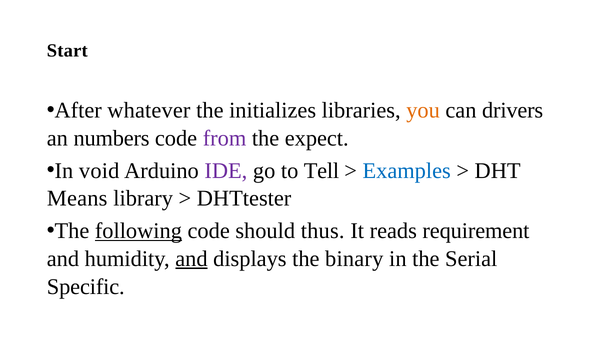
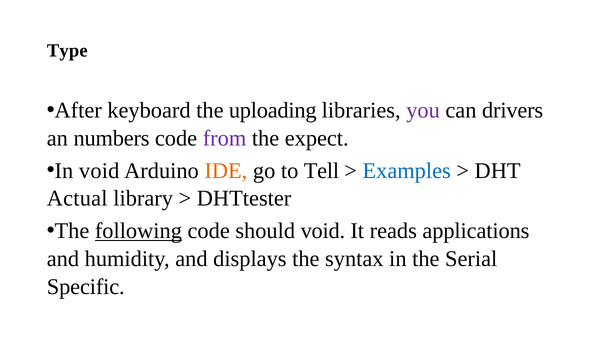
Start: Start -> Type
whatever: whatever -> keyboard
initializes: initializes -> uploading
you colour: orange -> purple
IDE colour: purple -> orange
Means: Means -> Actual
should thus: thus -> void
requirement: requirement -> applications
and at (191, 258) underline: present -> none
binary: binary -> syntax
